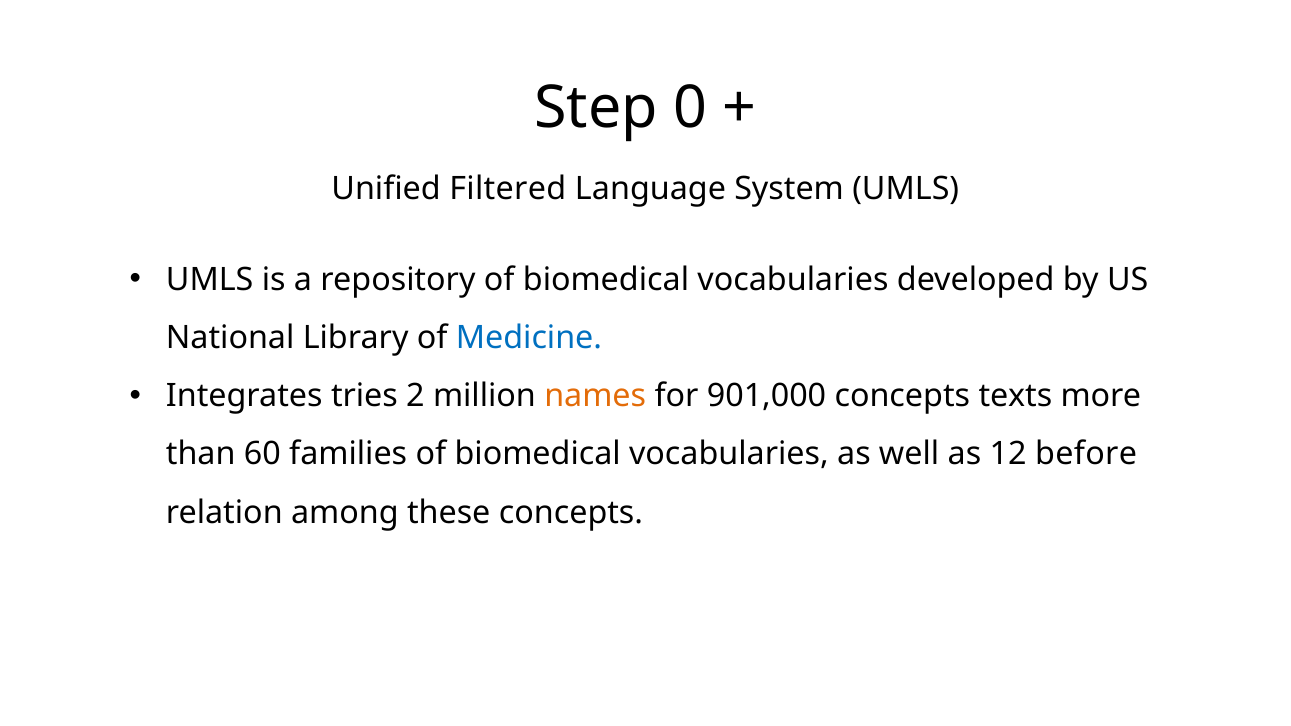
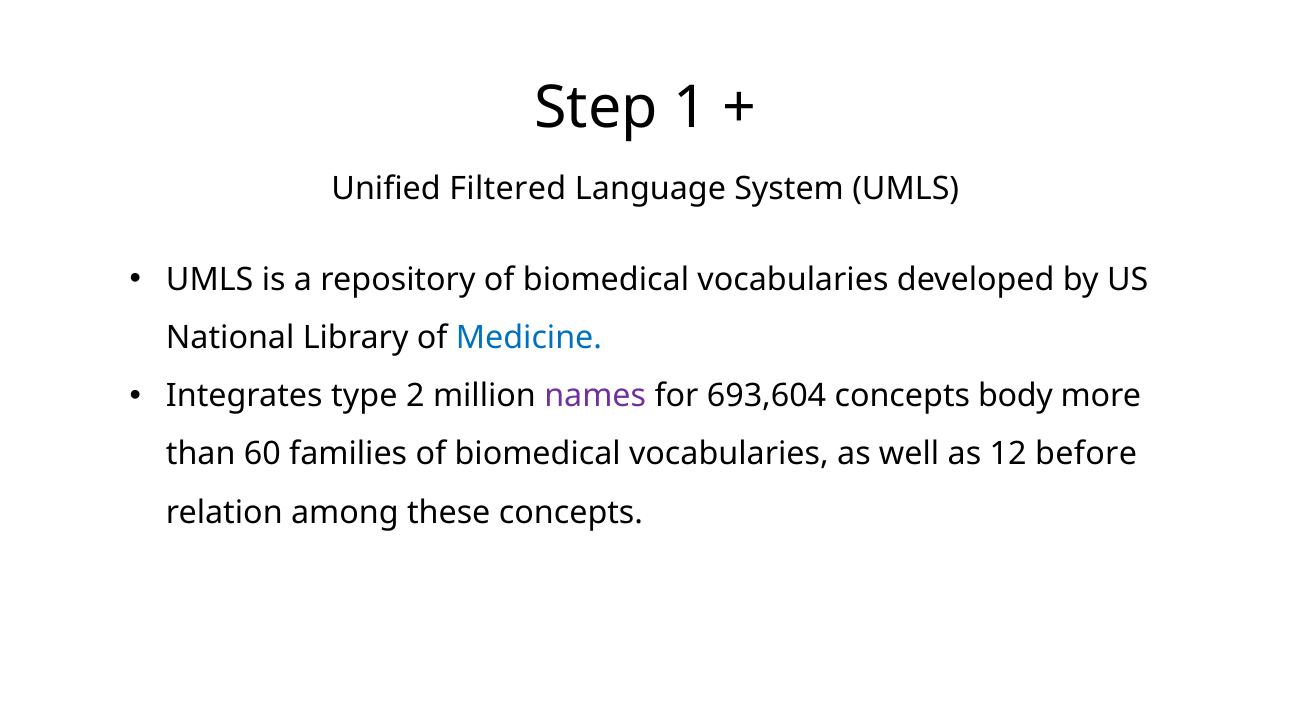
0: 0 -> 1
tries: tries -> type
names colour: orange -> purple
901,000: 901,000 -> 693,604
texts: texts -> body
